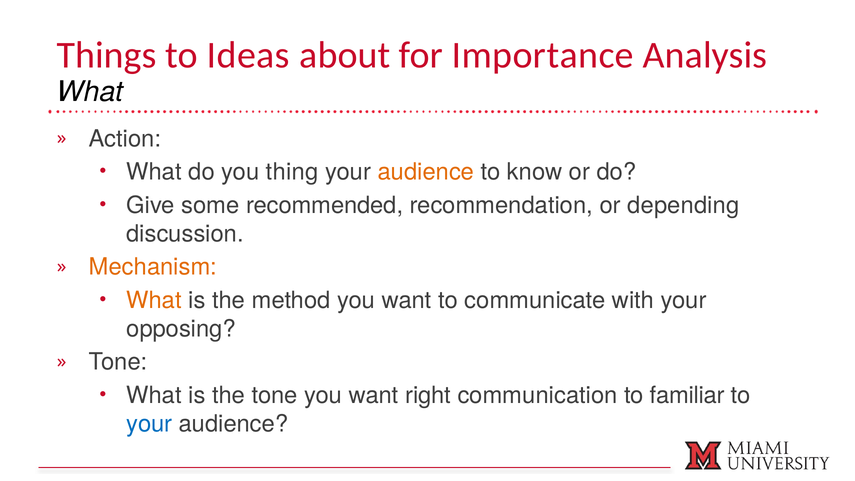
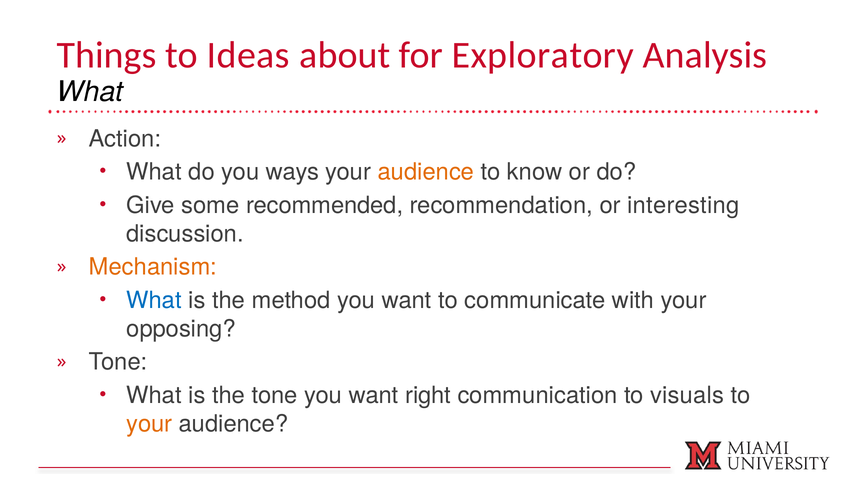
Importance: Importance -> Exploratory
thing: thing -> ways
depending: depending -> interesting
What at (154, 300) colour: orange -> blue
familiar: familiar -> visuals
your at (149, 424) colour: blue -> orange
